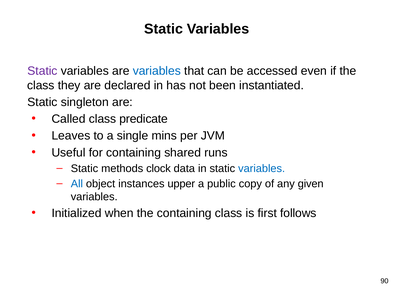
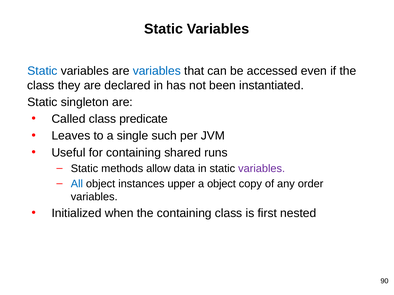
Static at (42, 71) colour: purple -> blue
mins: mins -> such
clock: clock -> allow
variables at (262, 169) colour: blue -> purple
a public: public -> object
given: given -> order
follows: follows -> nested
